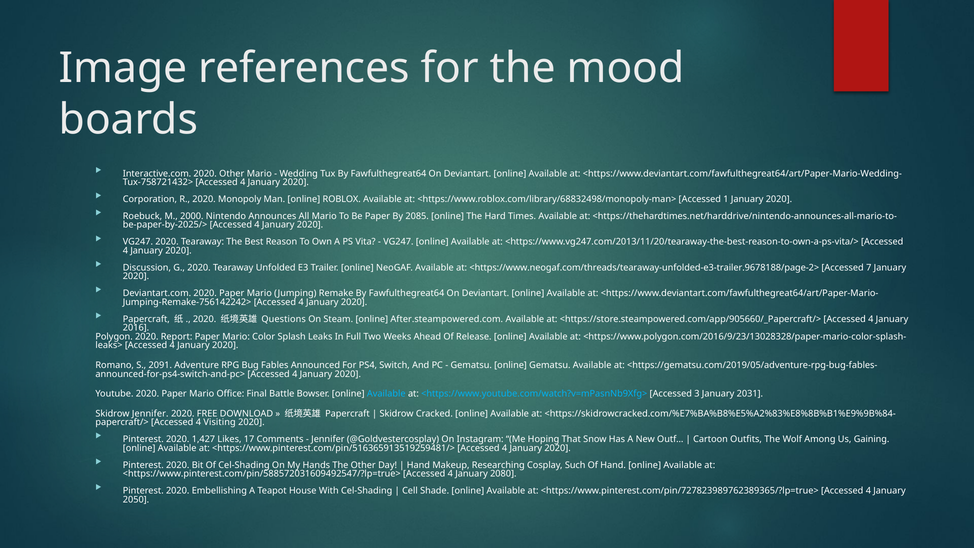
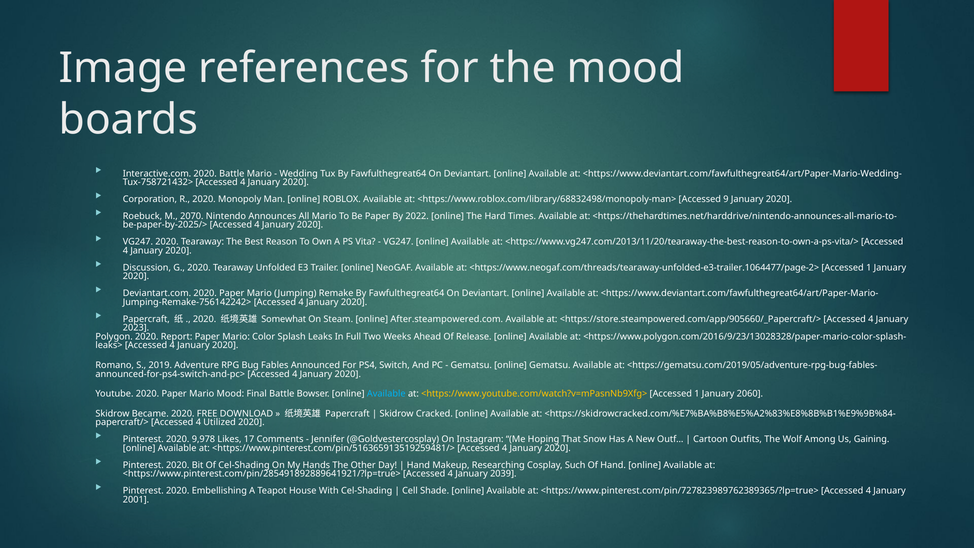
2020 Other: Other -> Battle
1: 1 -> 9
2000: 2000 -> 2070
2085: 2085 -> 2022
<https://www.neogaf.com/threads/tearaway-unfolded-e3-trailer.9678188/page-2>: <https://www.neogaf.com/threads/tearaway-unfolded-e3-trailer.9678188/page-2> -> <https://www.neogaf.com/threads/tearaway-unfolded-e3-trailer.1064477/page-2>
7 at (869, 267): 7 -> 1
Questions: Questions -> Somewhat
2016: 2016 -> 2023
2091: 2091 -> 2019
Mario Office: Office -> Mood
<https://www.youtube.com/watch?v=mPasnNb9Xfg> colour: light blue -> yellow
3 at (697, 394): 3 -> 1
2031: 2031 -> 2060
Skidrow Jennifer: Jennifer -> Became
Visiting: Visiting -> Utilized
1,427: 1,427 -> 9,978
<https://www.pinterest.com/pin/588572031609492547/?lp=true>: <https://www.pinterest.com/pin/588572031609492547/?lp=true> -> <https://www.pinterest.com/pin/285491892889641921/?lp=true>
2080: 2080 -> 2039
2050: 2050 -> 2001
